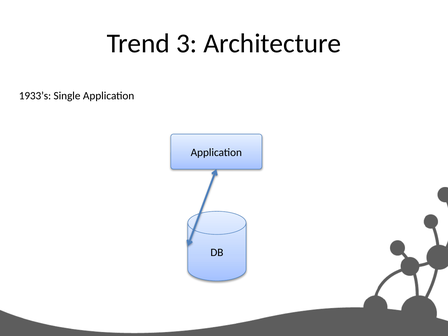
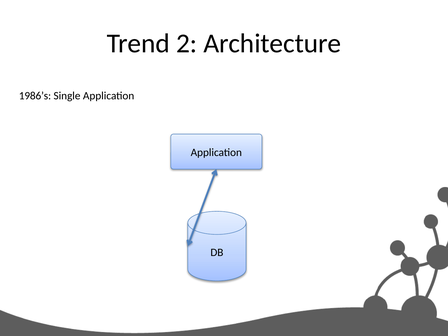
3: 3 -> 2
1933’s: 1933’s -> 1986’s
